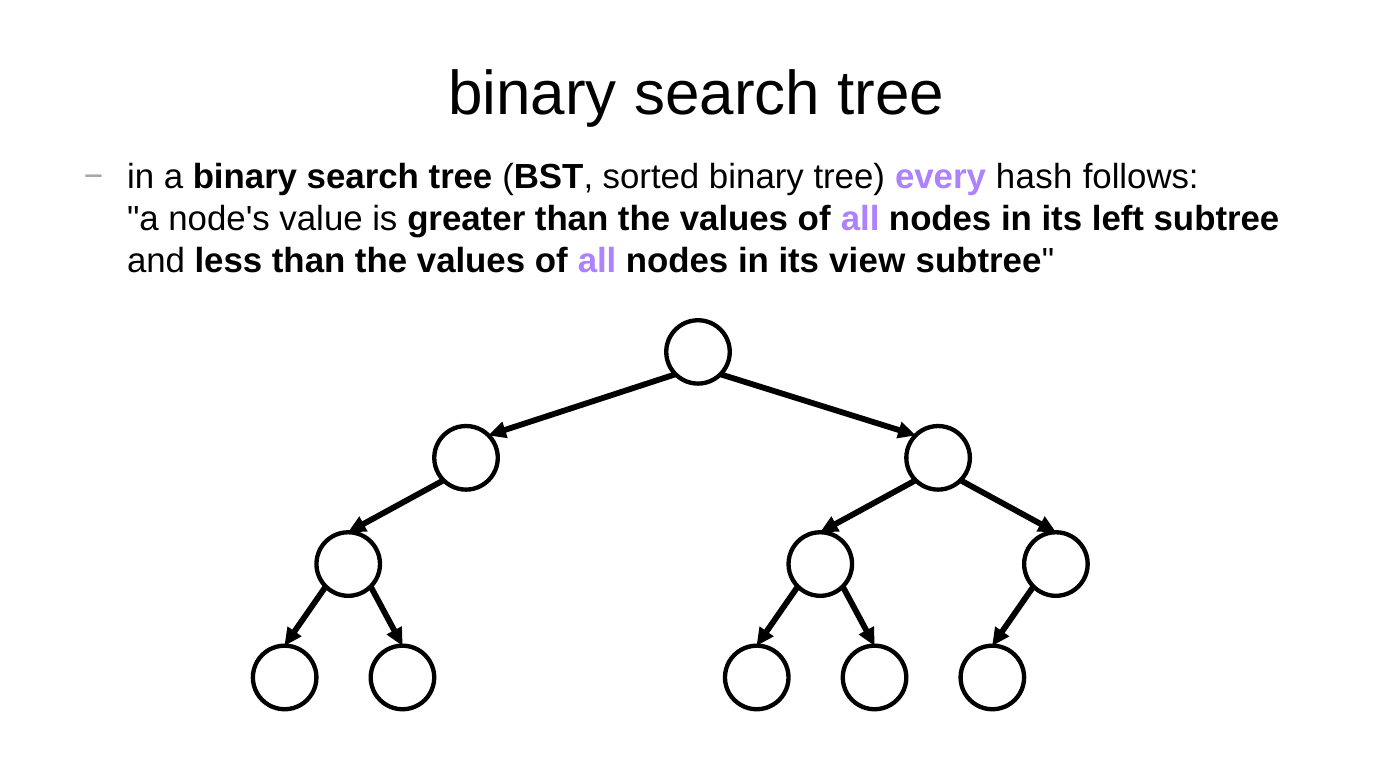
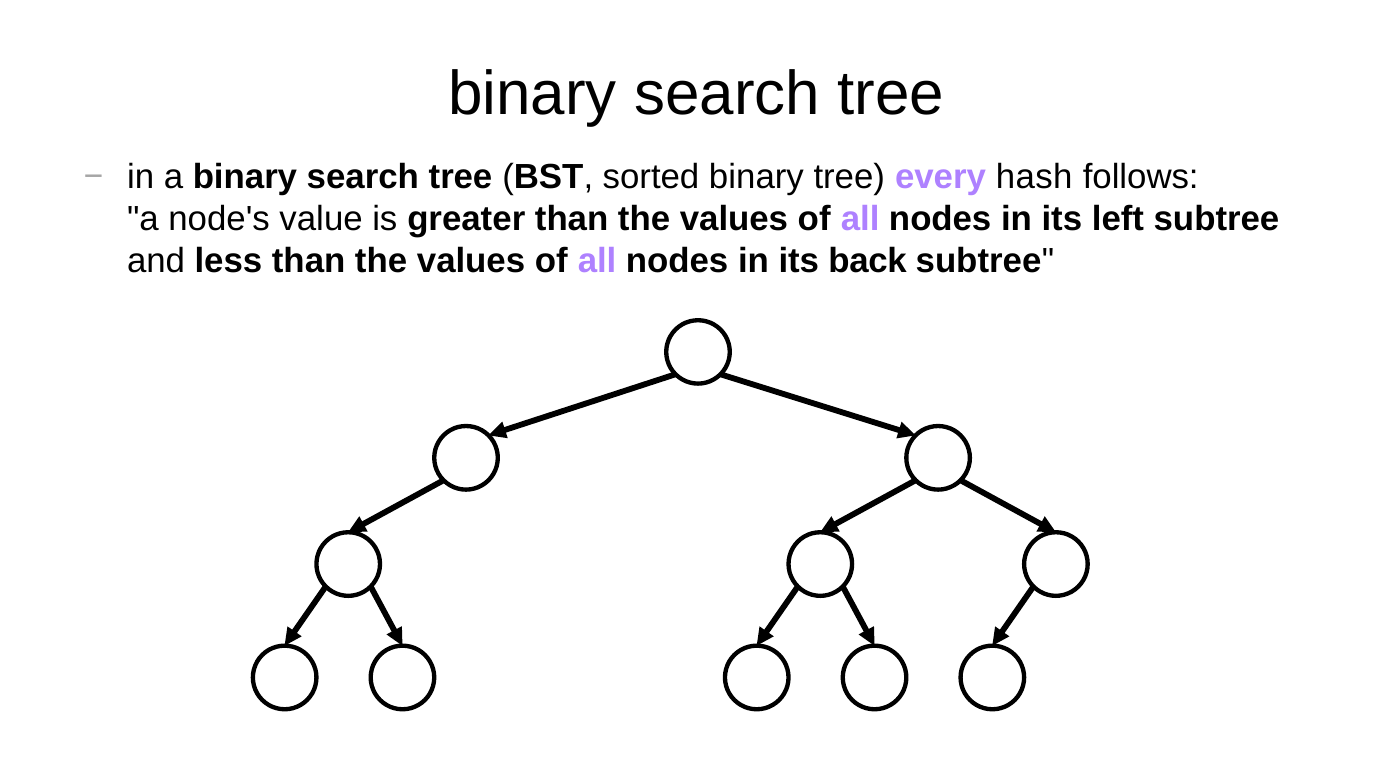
view: view -> back
